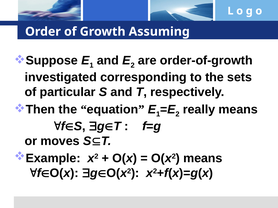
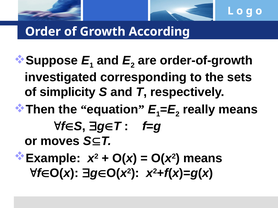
Assuming: Assuming -> According
particular: particular -> simplicity
